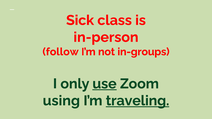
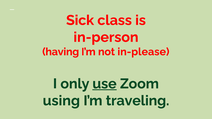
follow: follow -> having
in-groups: in-groups -> in-please
traveling underline: present -> none
